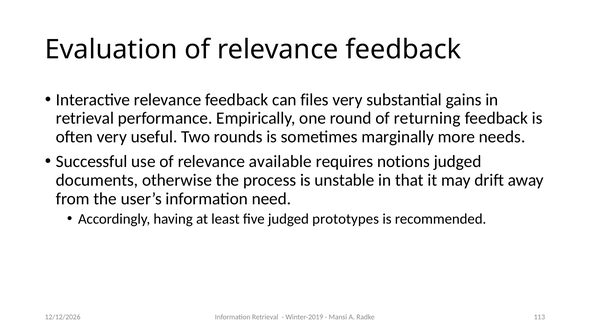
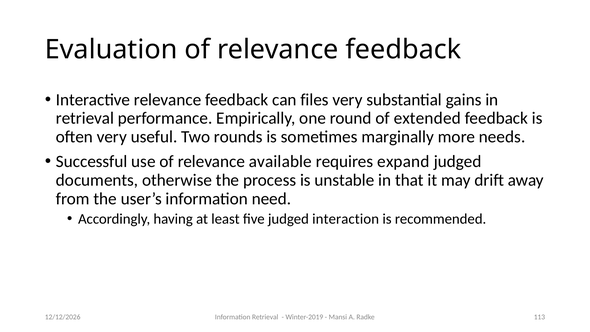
returning: returning -> extended
notions: notions -> expand
prototypes: prototypes -> interaction
